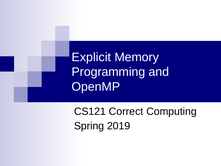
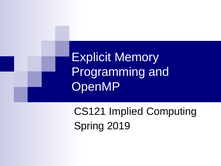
Correct: Correct -> Implied
